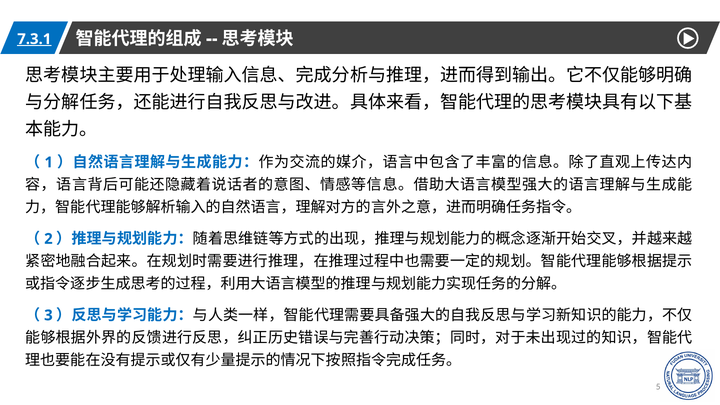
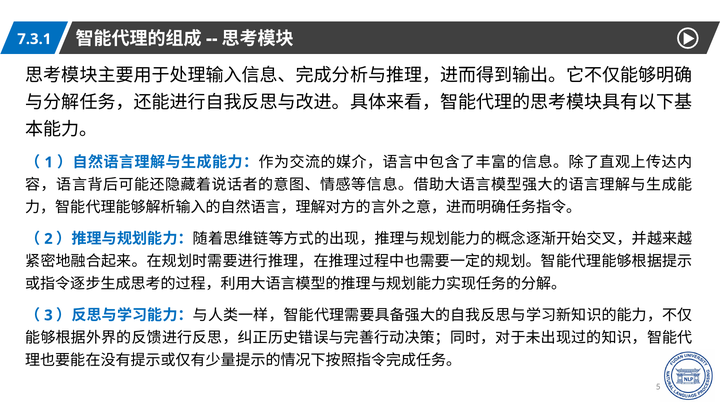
7.3.1 underline: present -> none
